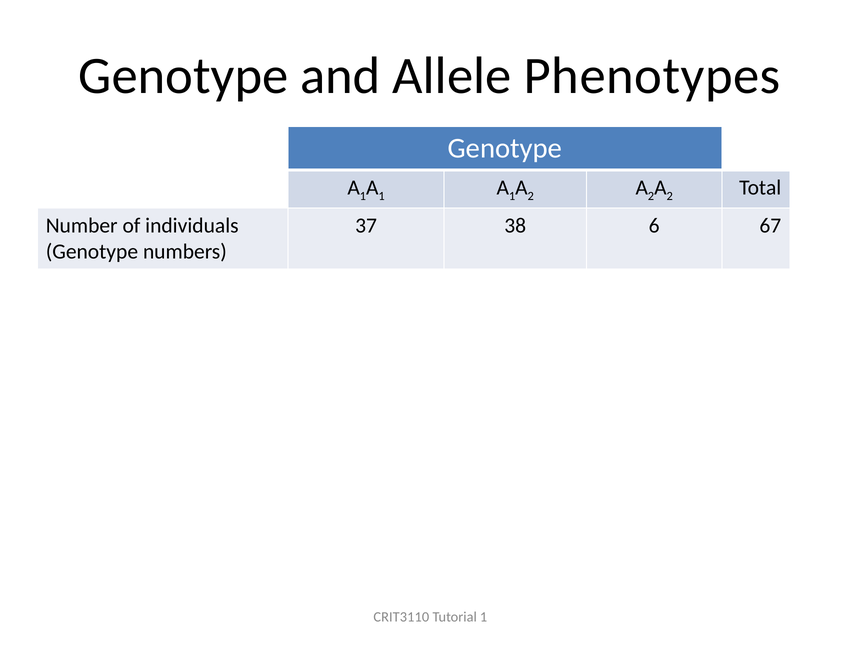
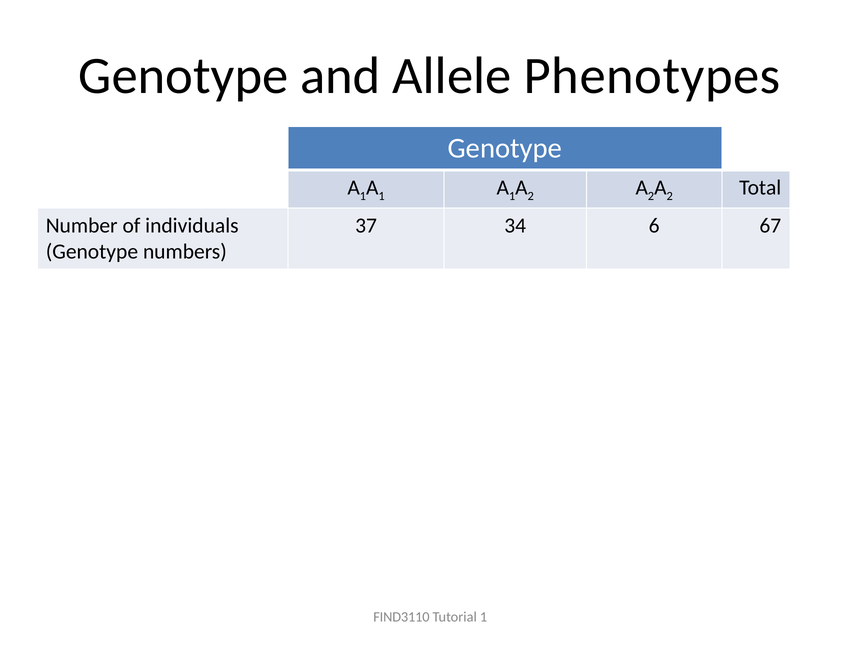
38: 38 -> 34
CRIT3110: CRIT3110 -> FIND3110
